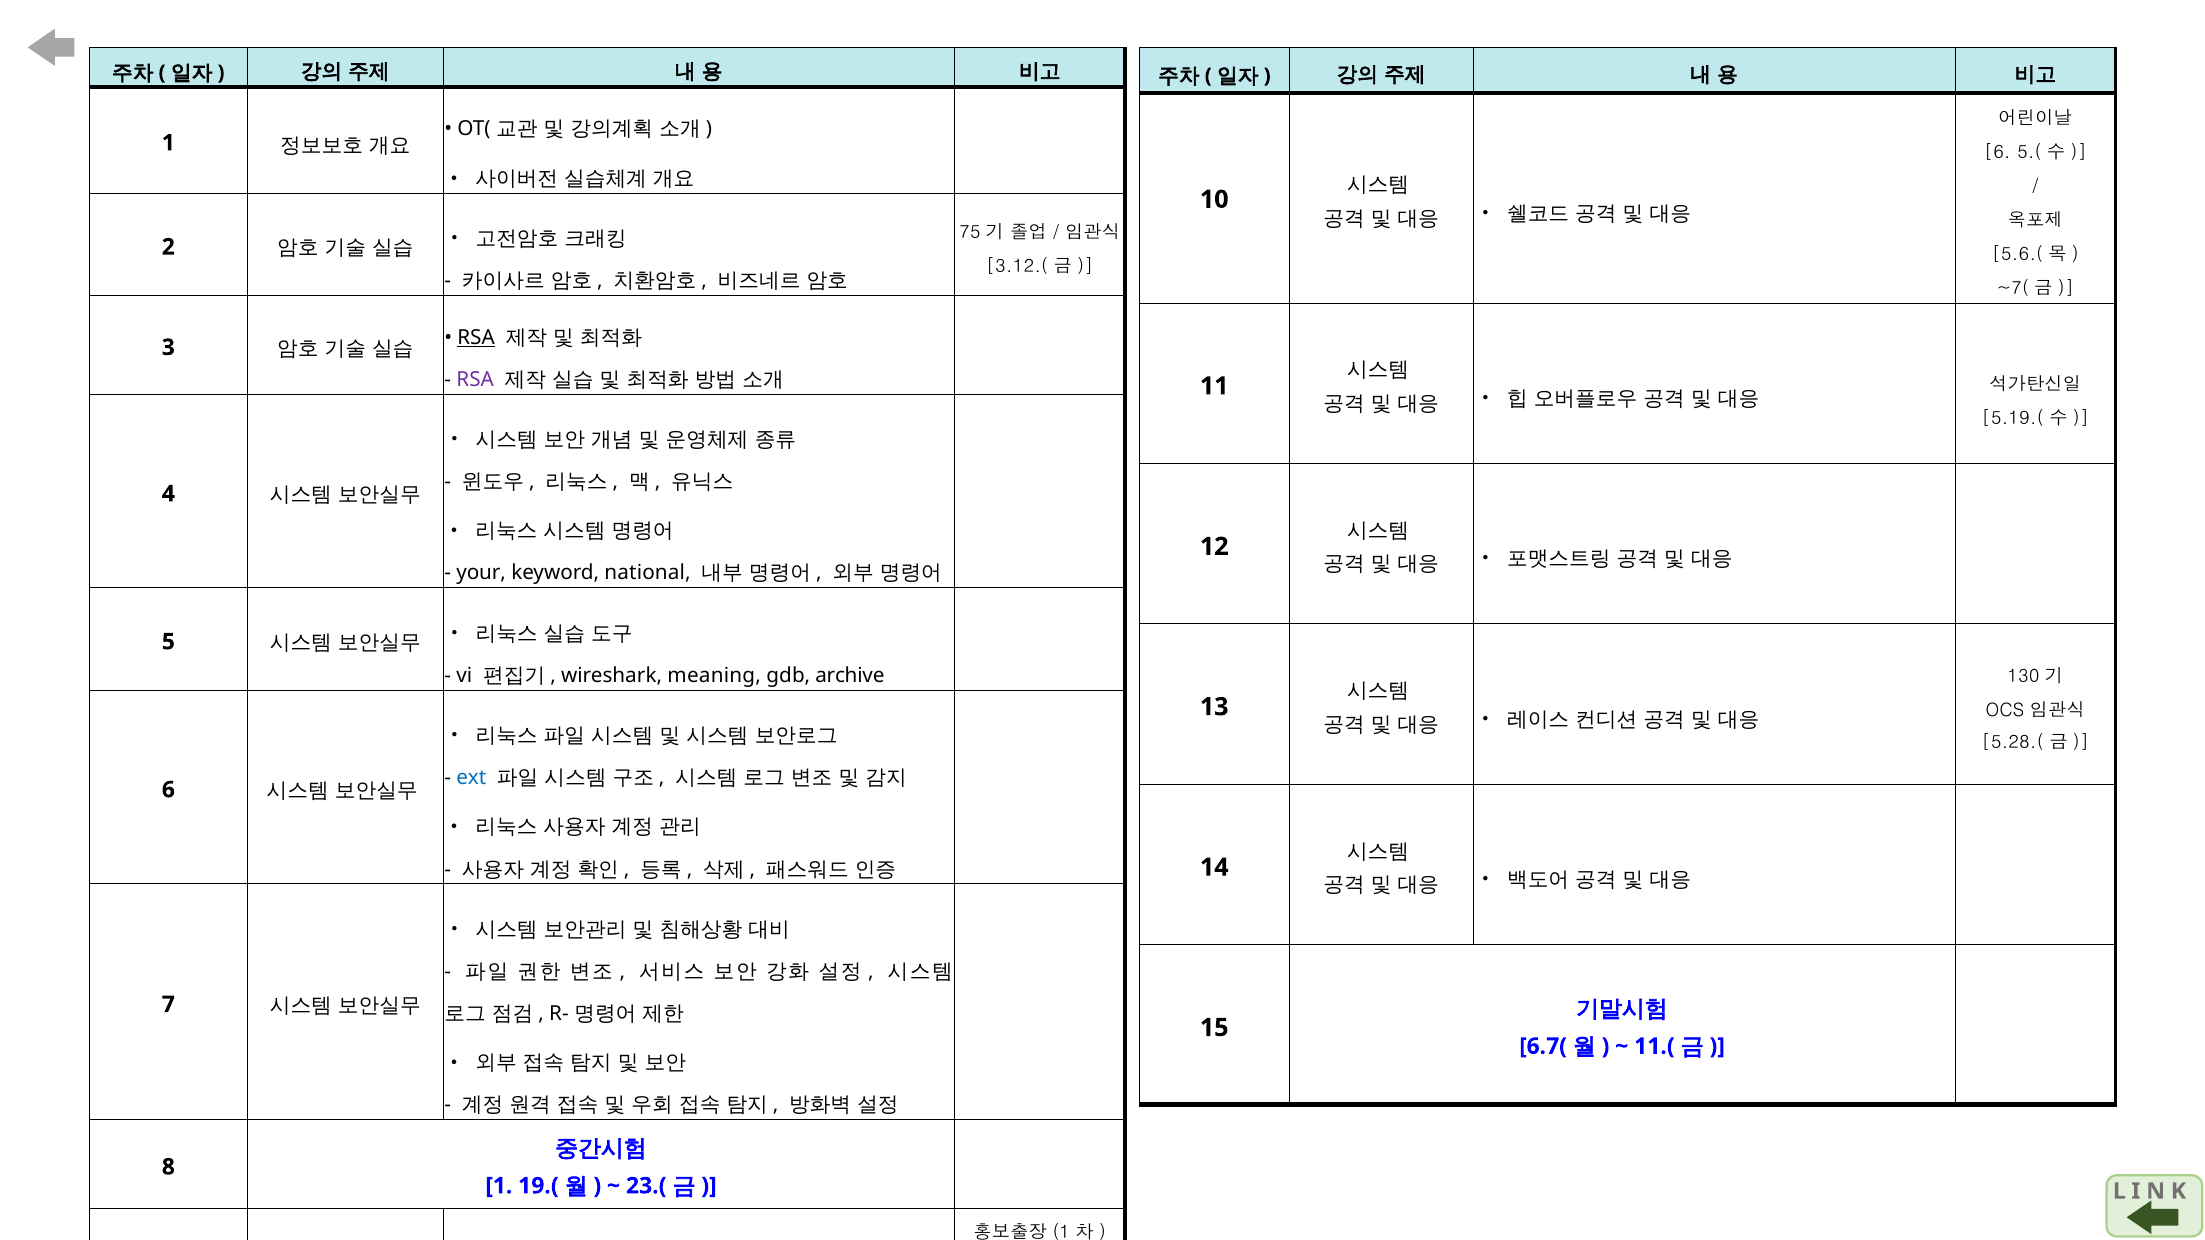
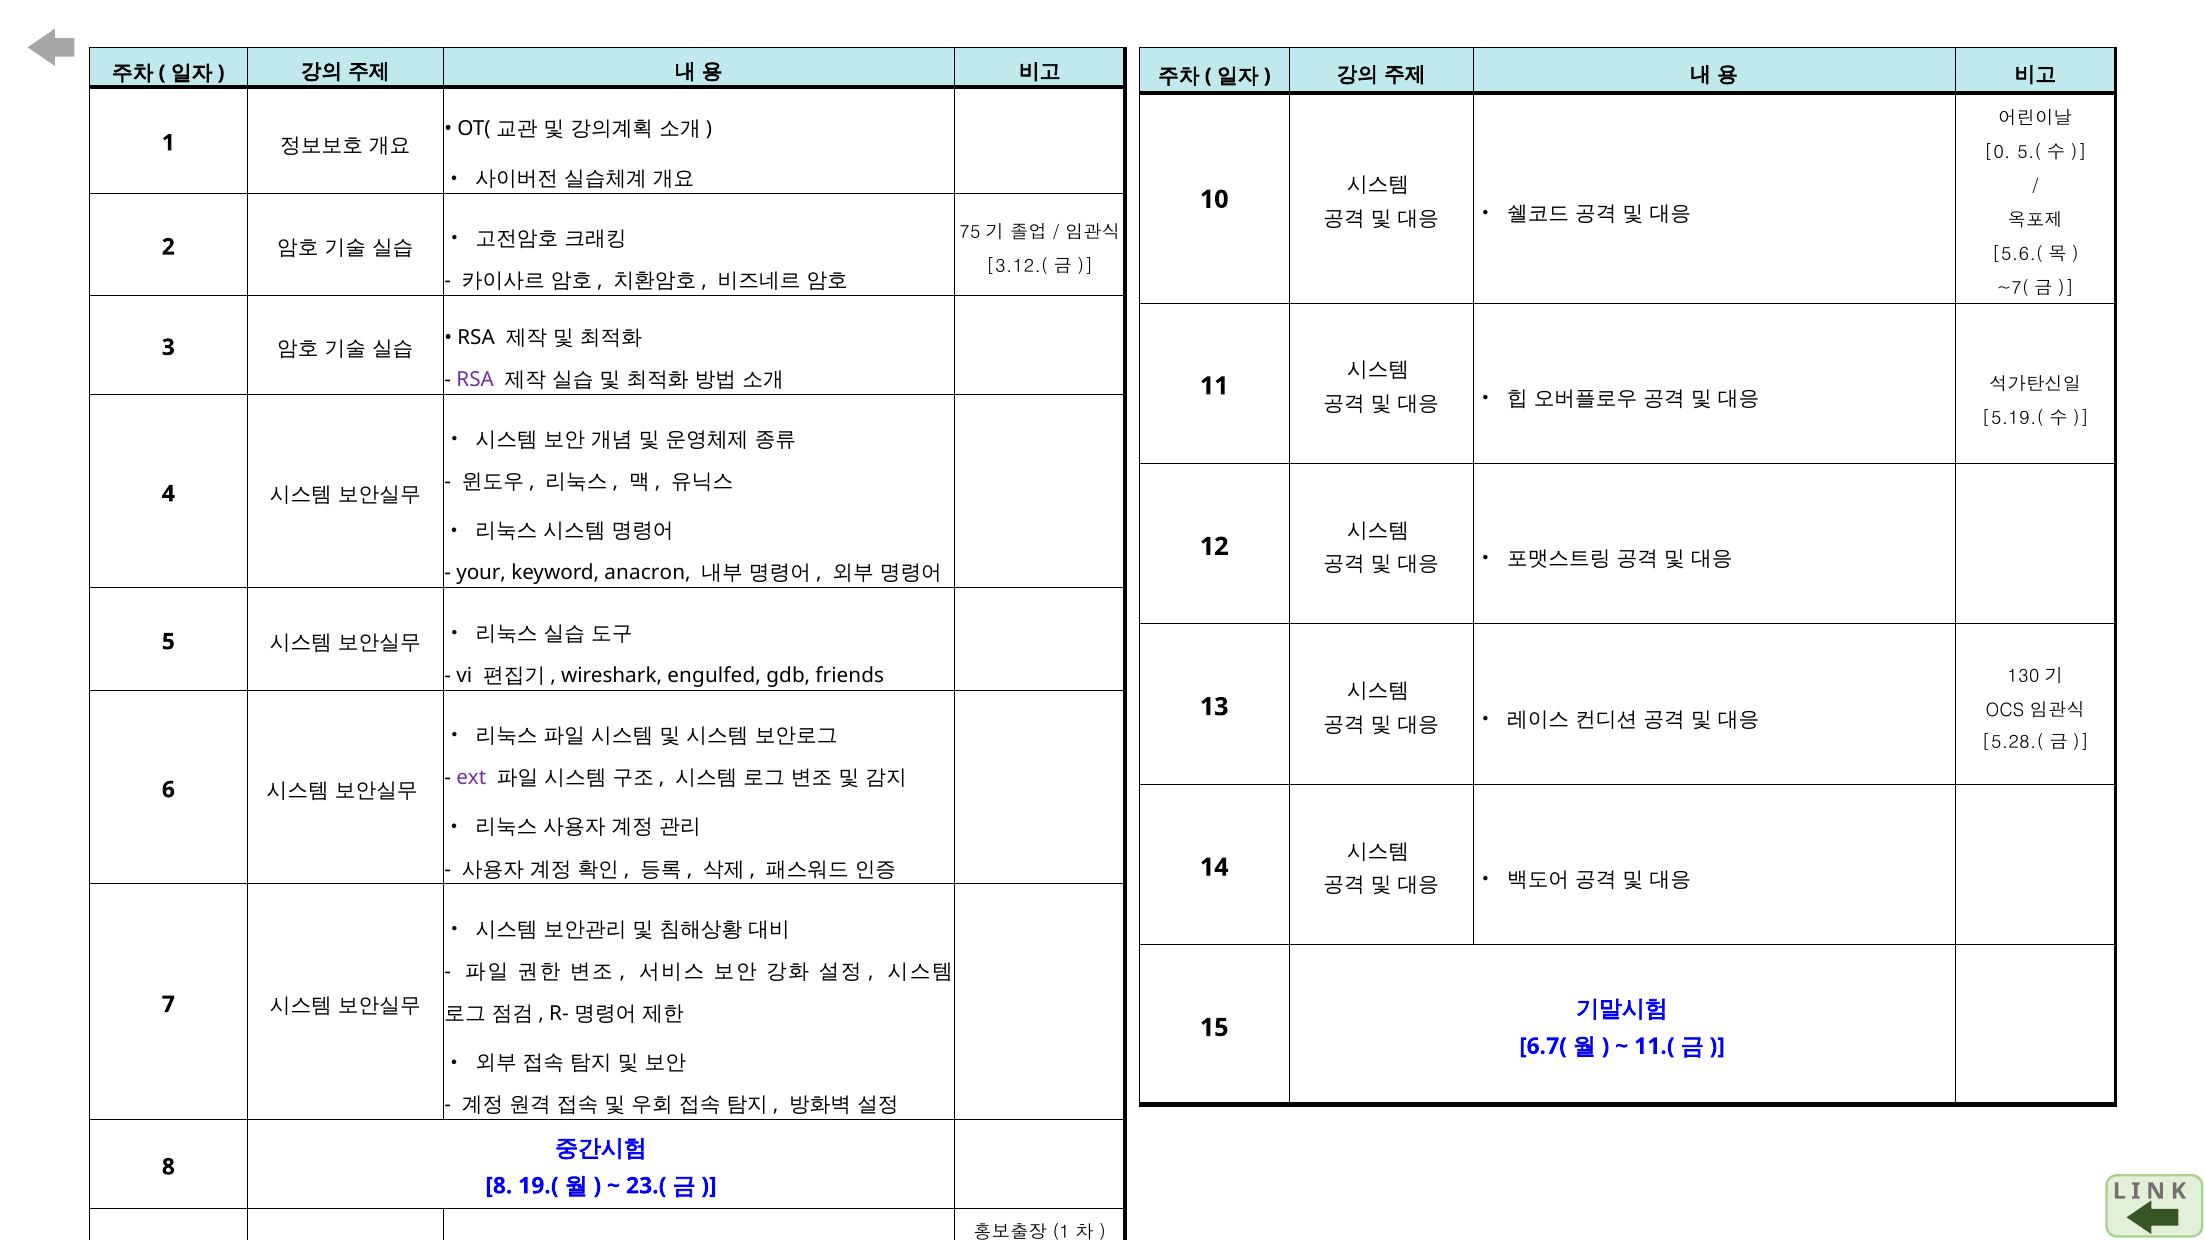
6 at (1997, 153): 6 -> 0
RSA at (476, 337) underline: present -> none
national: national -> anacron
meaning: meaning -> engulfed
archive: archive -> friends
ext colour: blue -> purple
1 at (499, 1186): 1 -> 8
